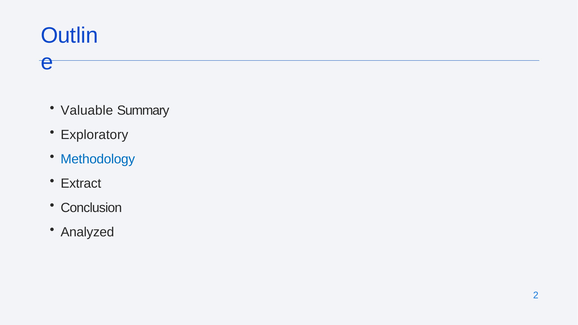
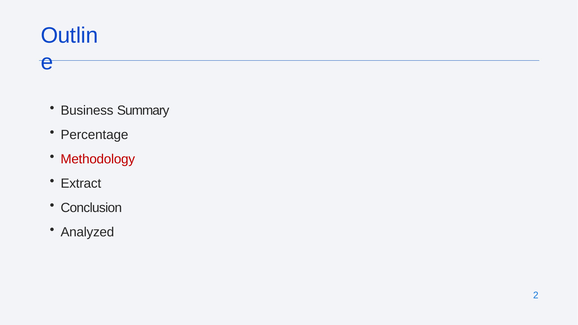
Valuable: Valuable -> Business
Exploratory: Exploratory -> Percentage
Methodology colour: blue -> red
